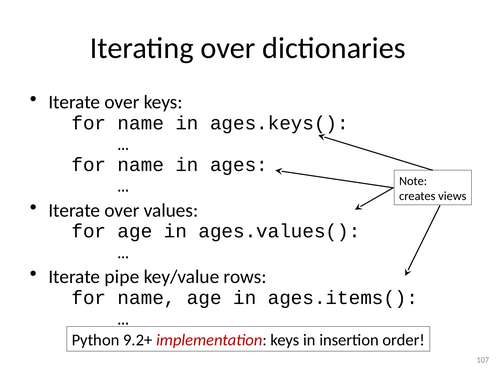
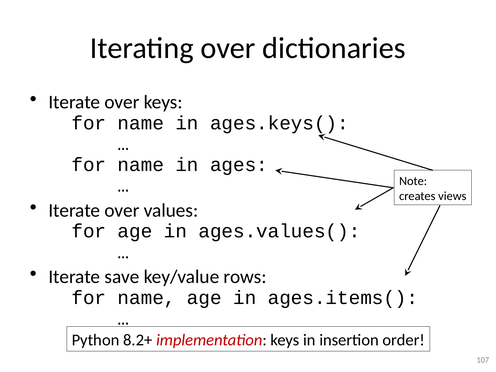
pipe: pipe -> save
9.2+: 9.2+ -> 8.2+
